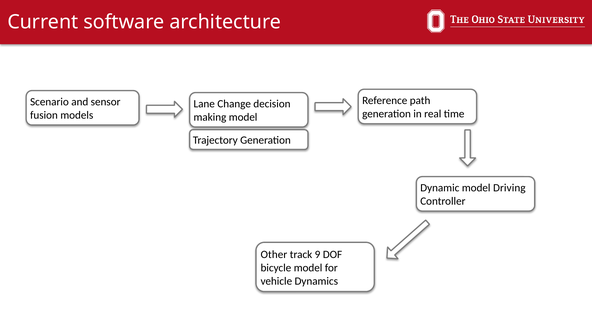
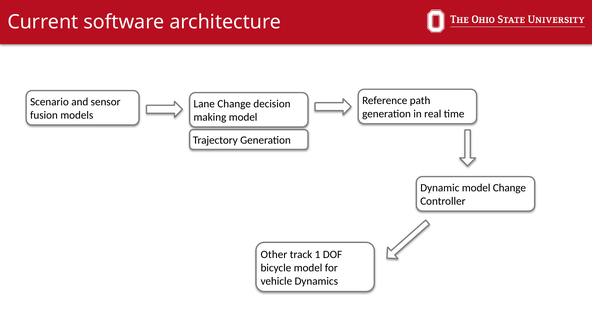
model Driving: Driving -> Change
9: 9 -> 1
